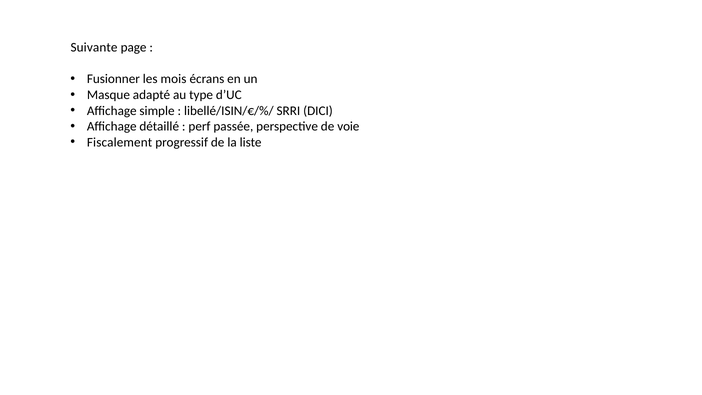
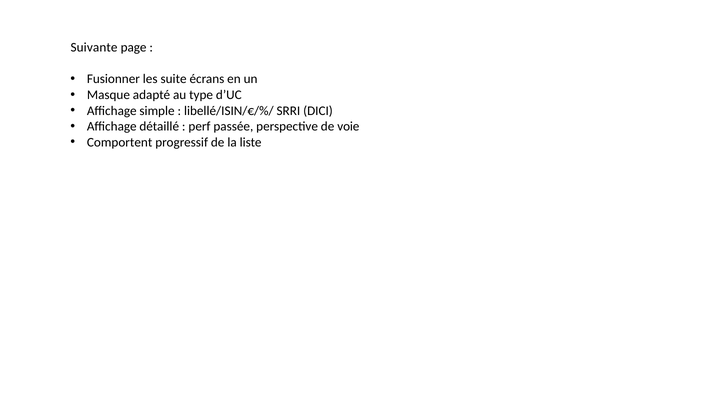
mois: mois -> suite
Fiscalement: Fiscalement -> Comportent
